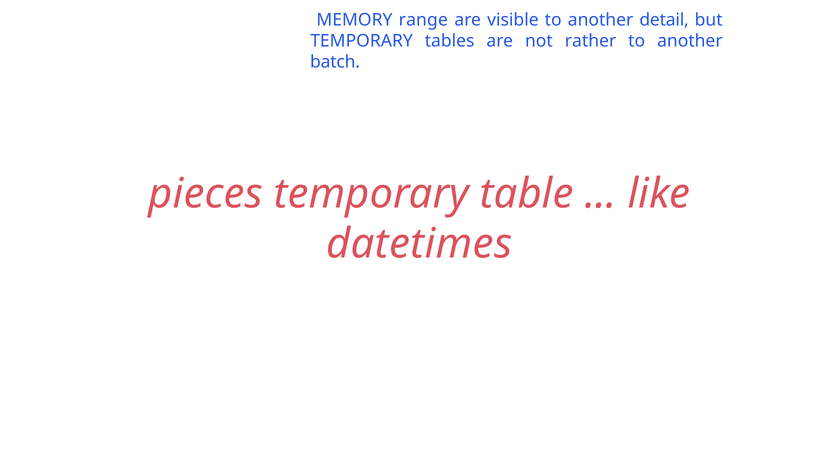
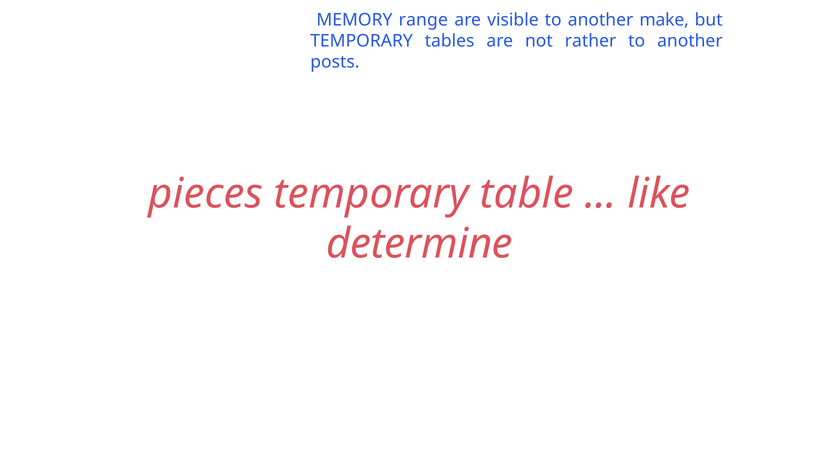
detail: detail -> make
batch: batch -> posts
datetimes: datetimes -> determine
